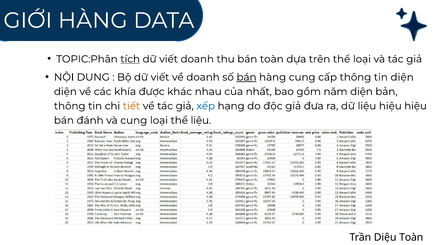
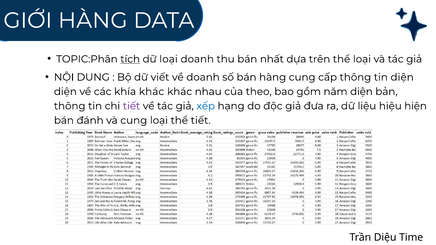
viết at (169, 59): viết -> loại
bán toàn: toàn -> nhất
bán at (246, 77) underline: present -> none
khía được: được -> khác
nhất: nhất -> theo
tiết at (132, 106) colour: orange -> purple
hiệu hiệu: hiệu -> hiện
thể liệu: liệu -> tiết
Diệu Toàn: Toàn -> Time
